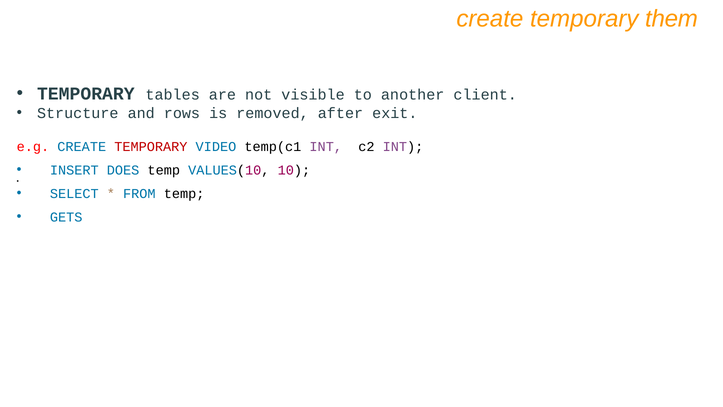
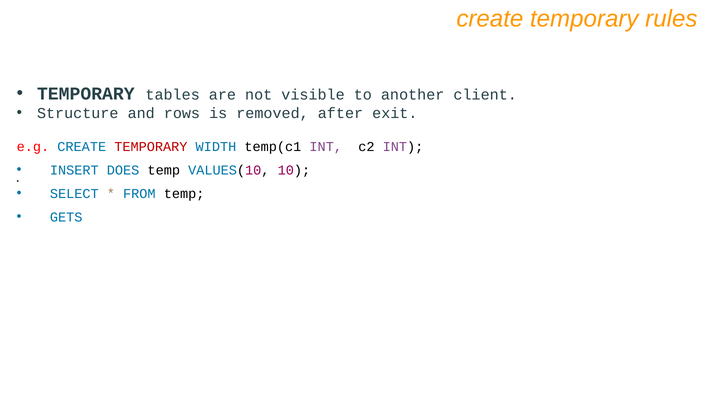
them: them -> rules
VIDEO: VIDEO -> WIDTH
